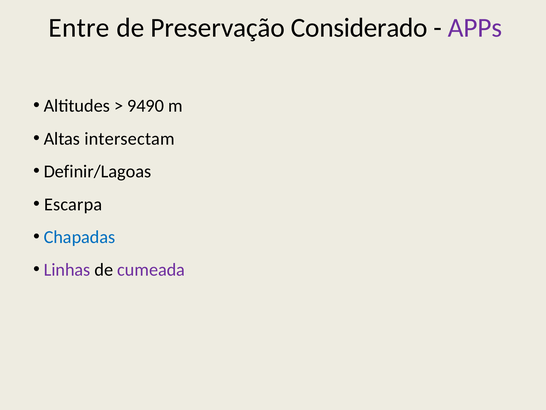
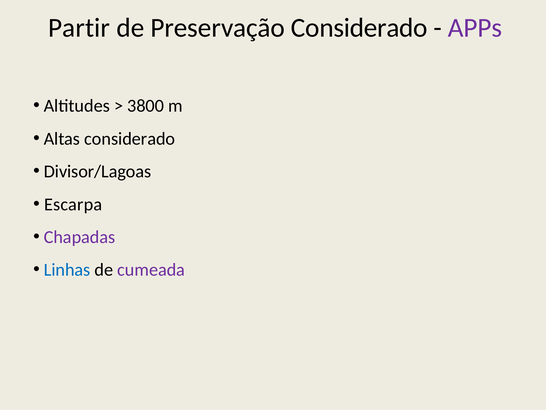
Entre: Entre -> Partir
9490: 9490 -> 3800
Altas intersectam: intersectam -> considerado
Definir/Lagoas: Definir/Lagoas -> Divisor/Lagoas
Chapadas colour: blue -> purple
Linhas colour: purple -> blue
